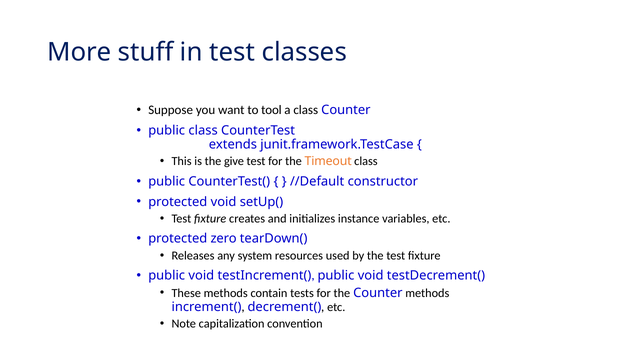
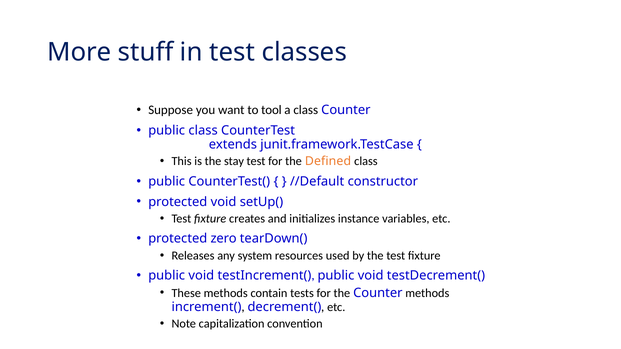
give: give -> stay
Timeout: Timeout -> Defined
